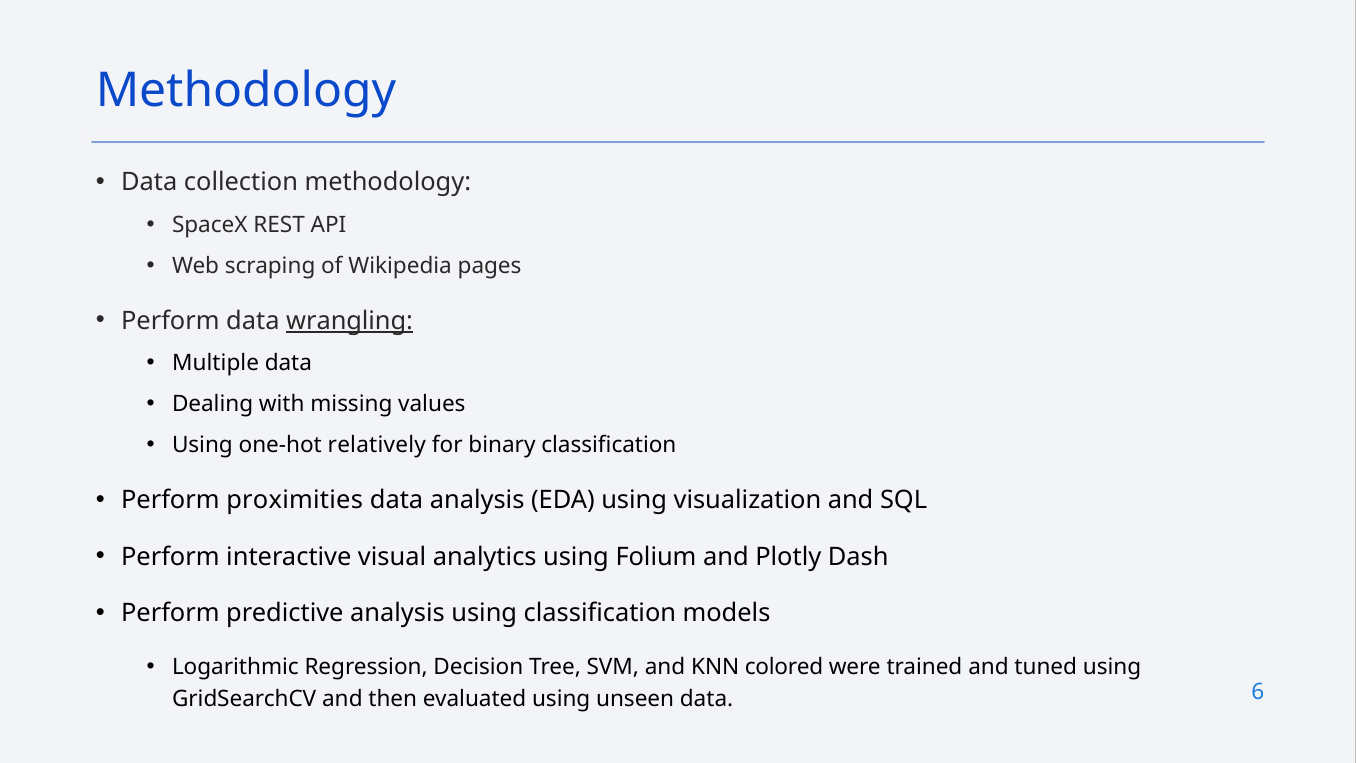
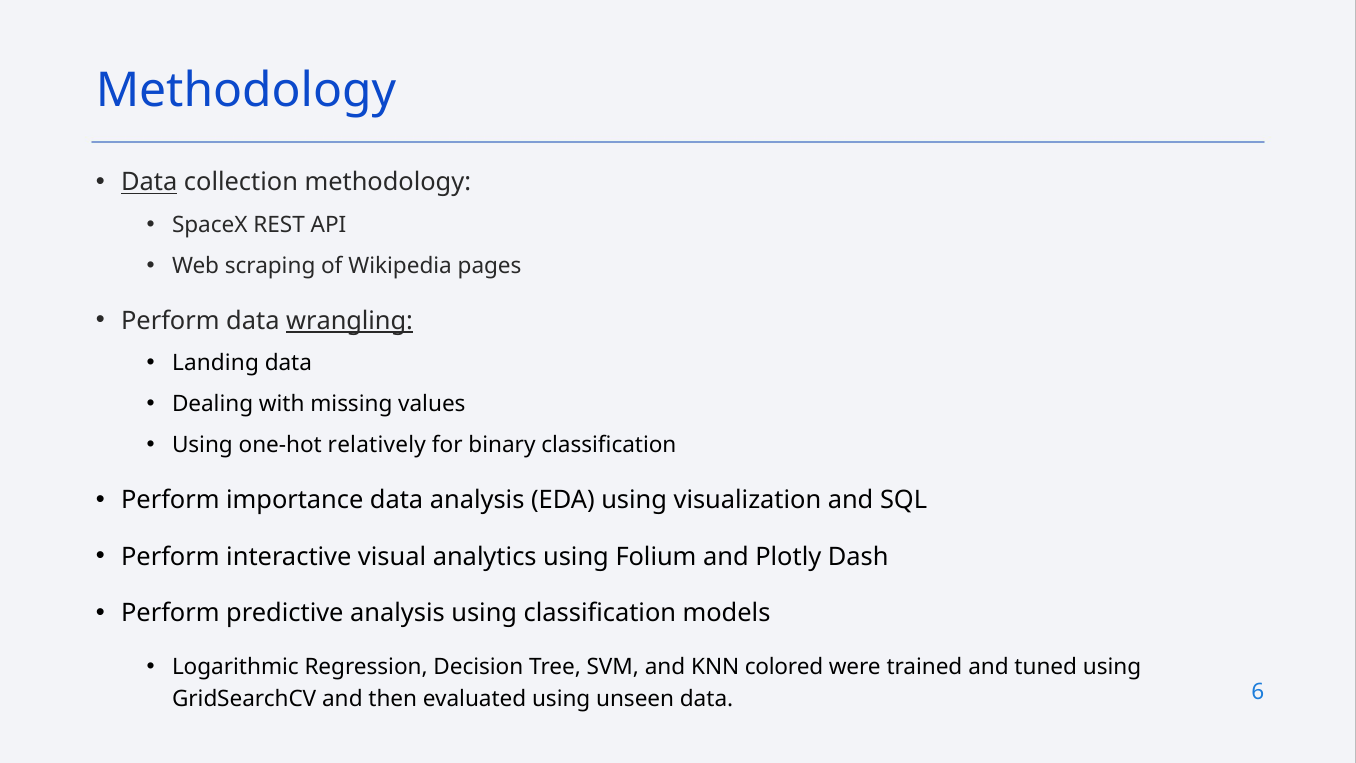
Data at (149, 182) underline: none -> present
Multiple: Multiple -> Landing
proximities: proximities -> importance
